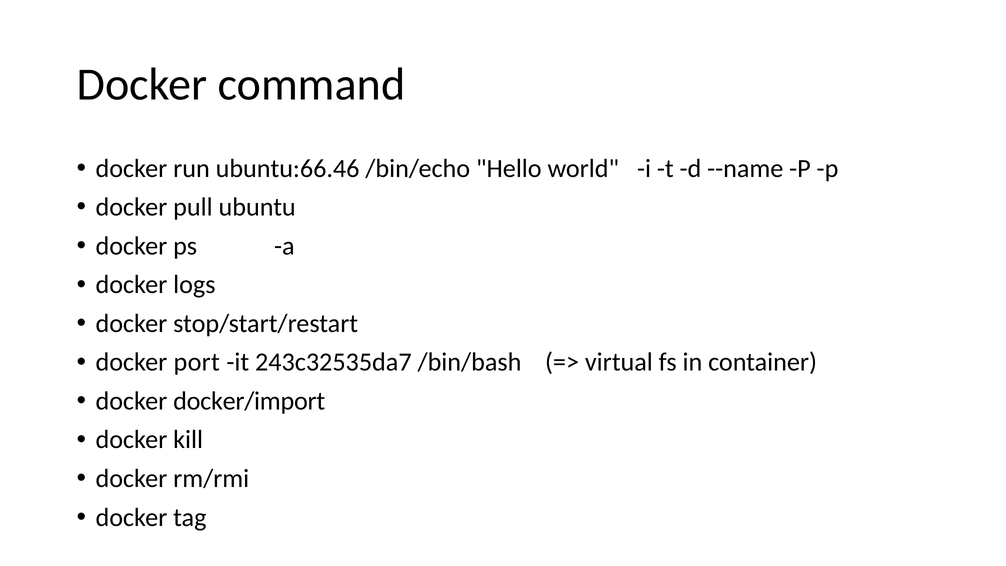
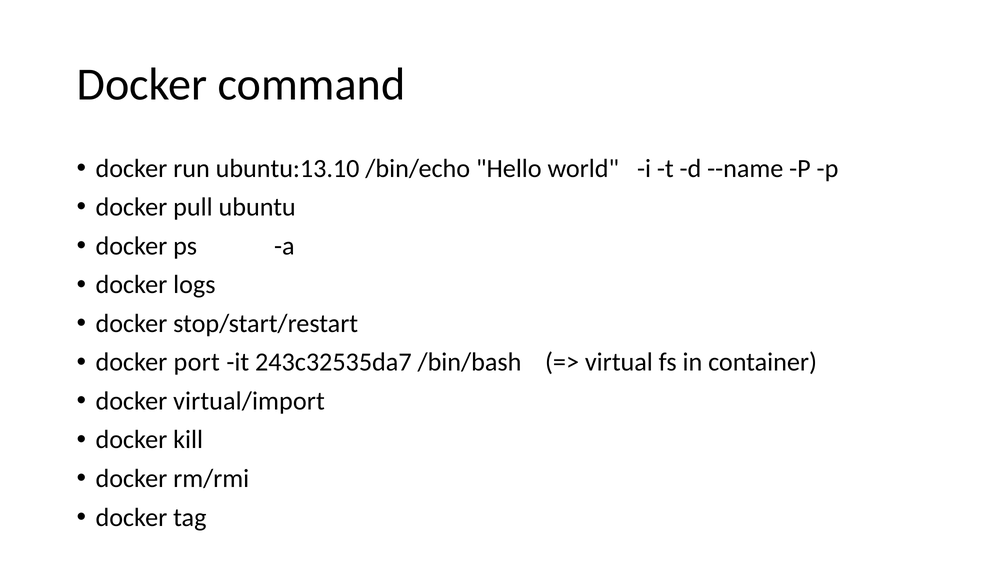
ubuntu:66.46: ubuntu:66.46 -> ubuntu:13.10
docker/import: docker/import -> virtual/import
